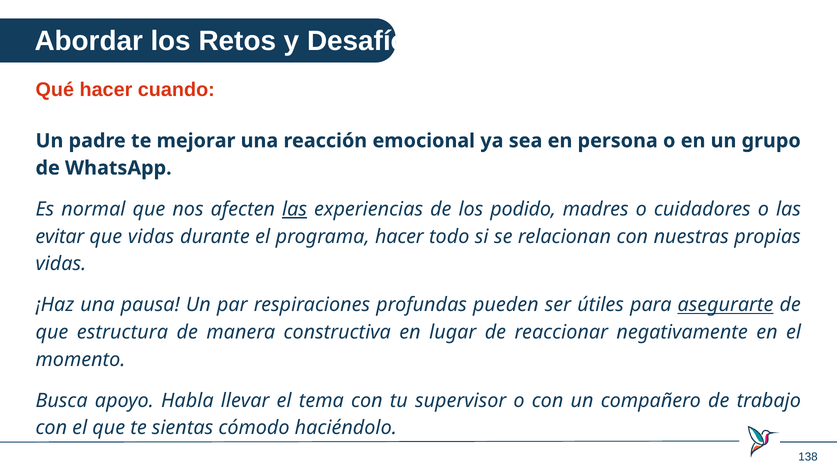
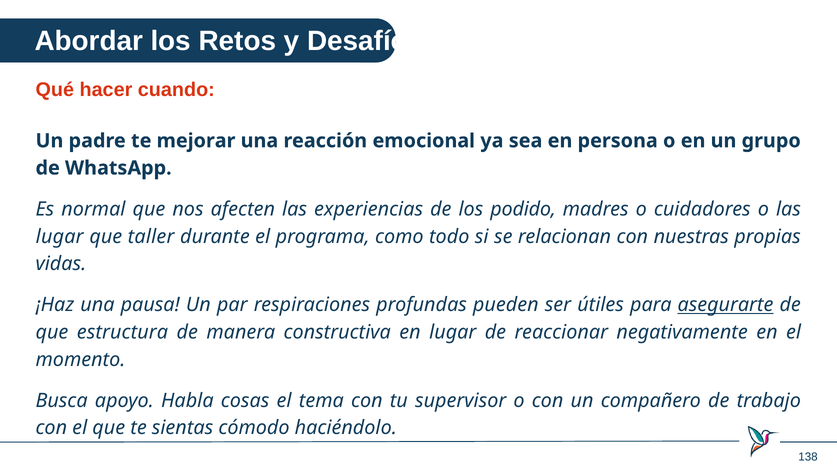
las at (295, 209) underline: present -> none
evitar at (60, 236): evitar -> lugar
que vidas: vidas -> taller
programa hacer: hacer -> como
llevar: llevar -> cosas
